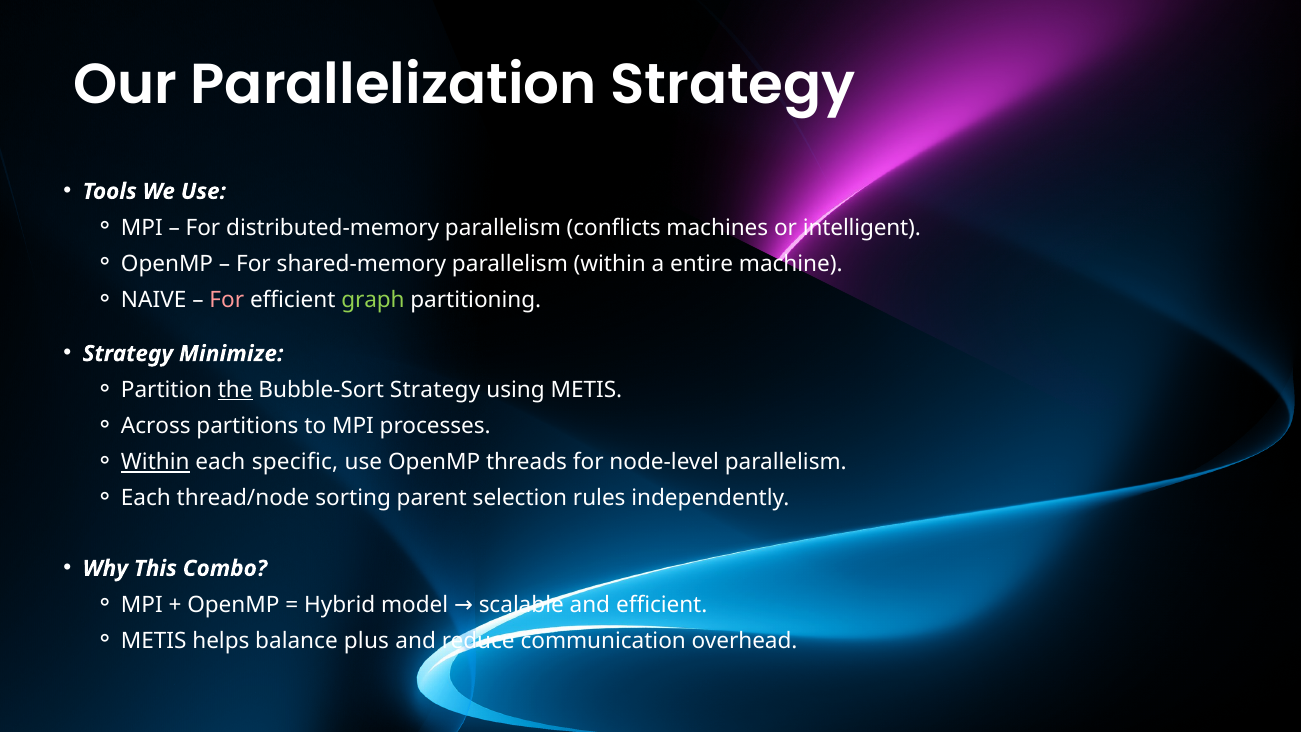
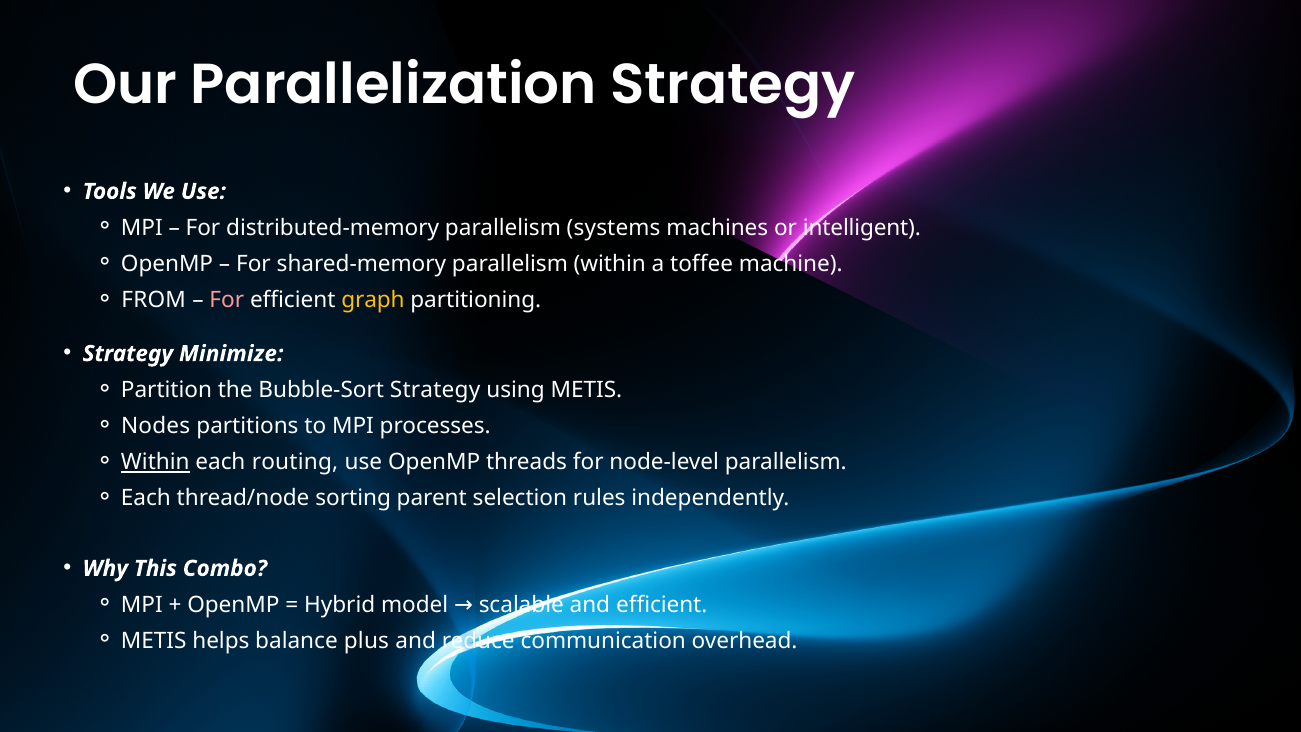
conflicts: conflicts -> systems
entire: entire -> toffee
NAIVE: NAIVE -> FROM
graph colour: light green -> yellow
the underline: present -> none
Across: Across -> Nodes
specific: specific -> routing
